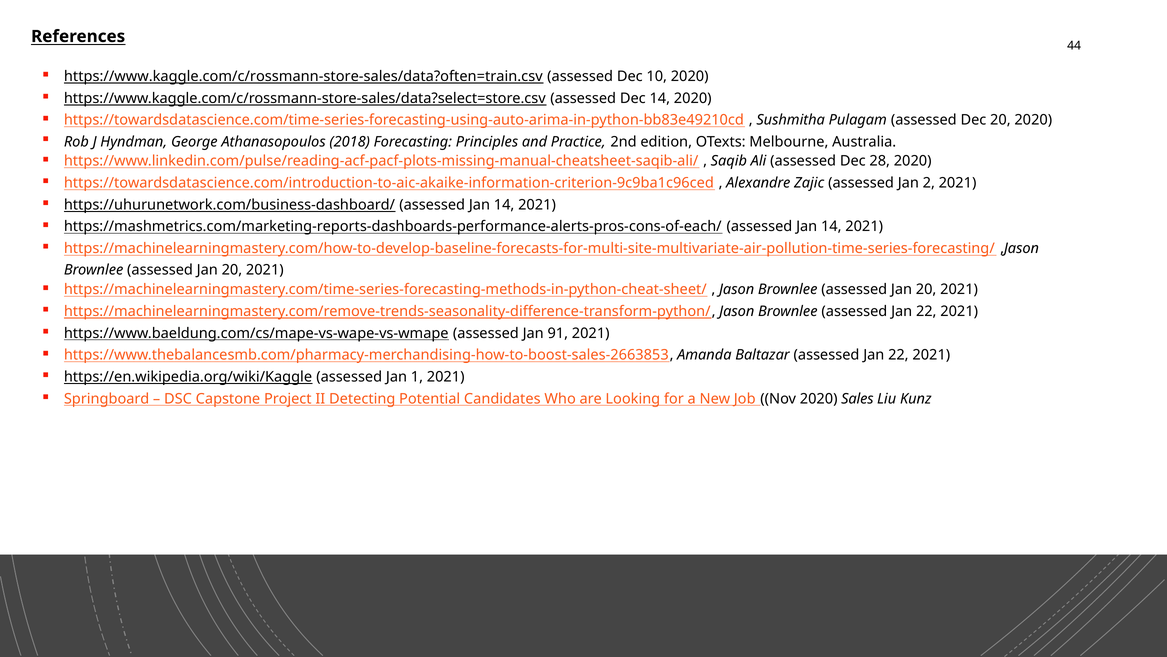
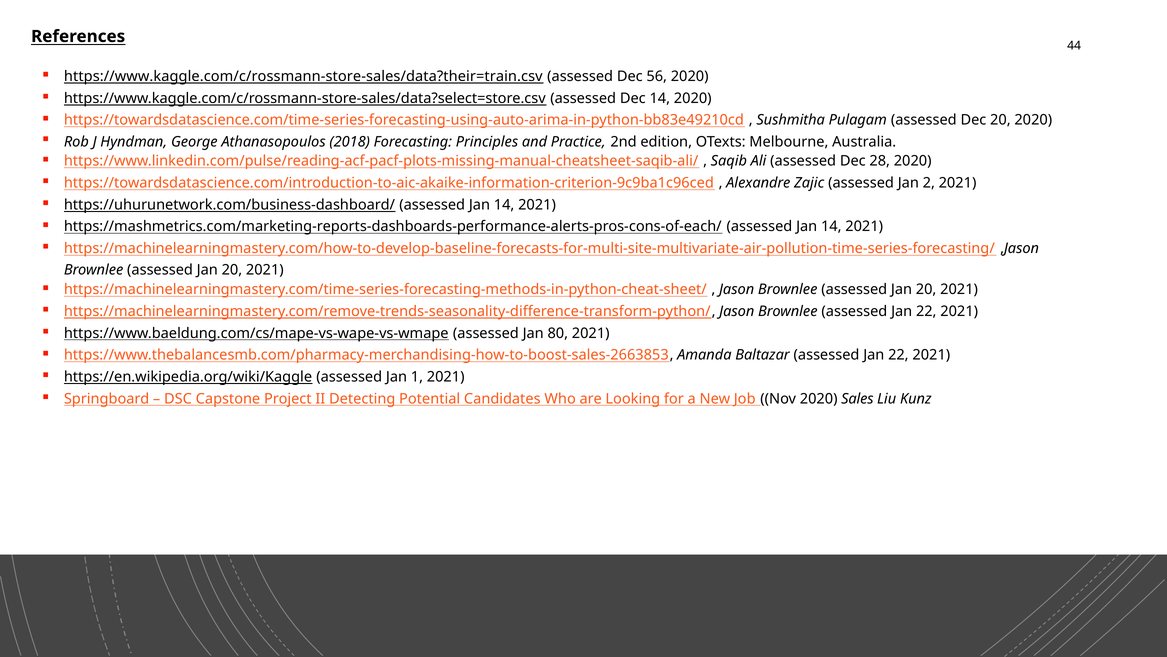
https://www.kaggle.com/c/rossmann-store-sales/data?often=train.csv: https://www.kaggle.com/c/rossmann-store-sales/data?often=train.csv -> https://www.kaggle.com/c/rossmann-store-sales/data?their=train.csv
10: 10 -> 56
91: 91 -> 80
